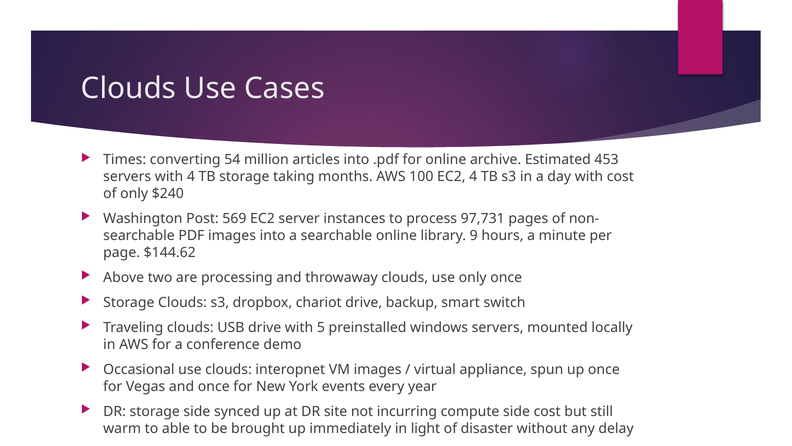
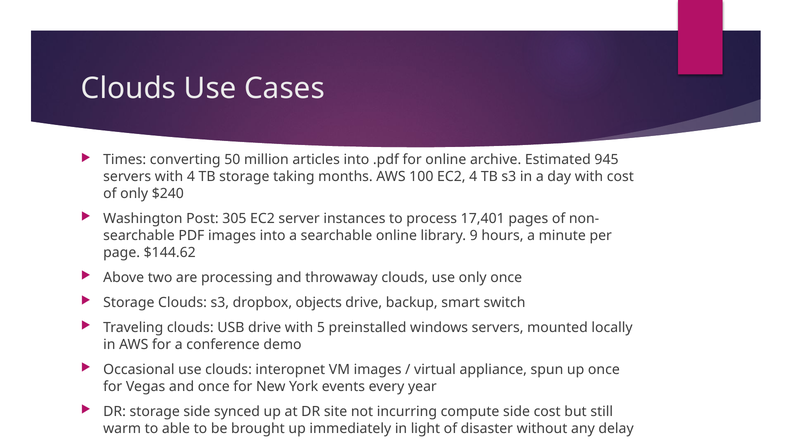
54: 54 -> 50
453: 453 -> 945
569: 569 -> 305
97,731: 97,731 -> 17,401
chariot: chariot -> objects
